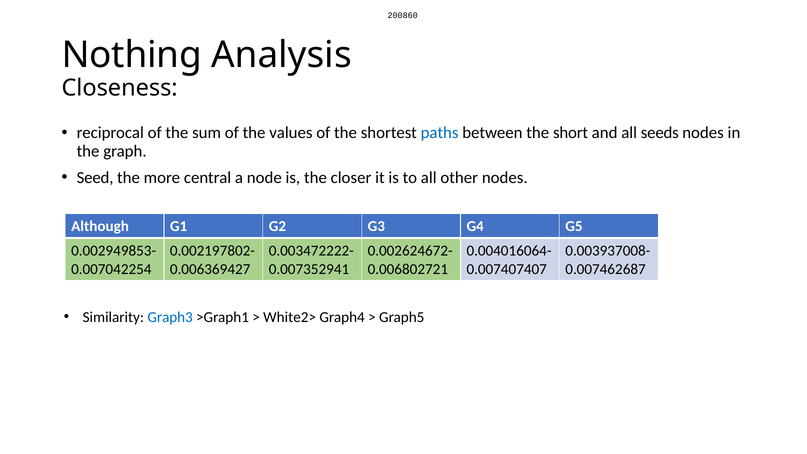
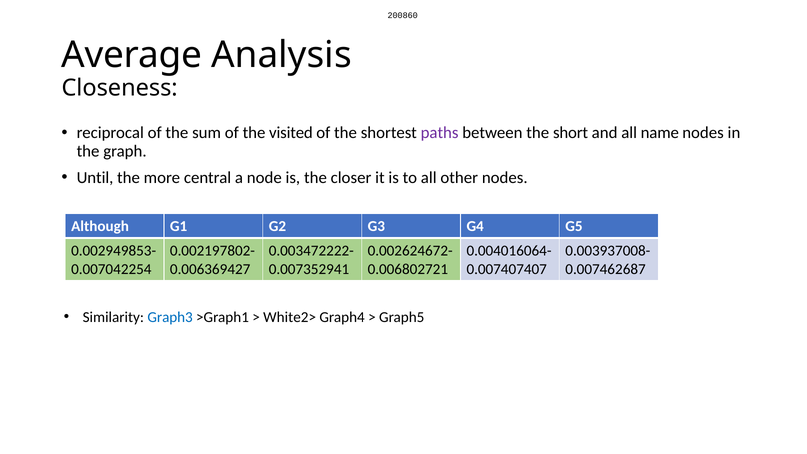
Nothing: Nothing -> Average
values: values -> visited
paths colour: blue -> purple
seeds: seeds -> name
Seed: Seed -> Until
